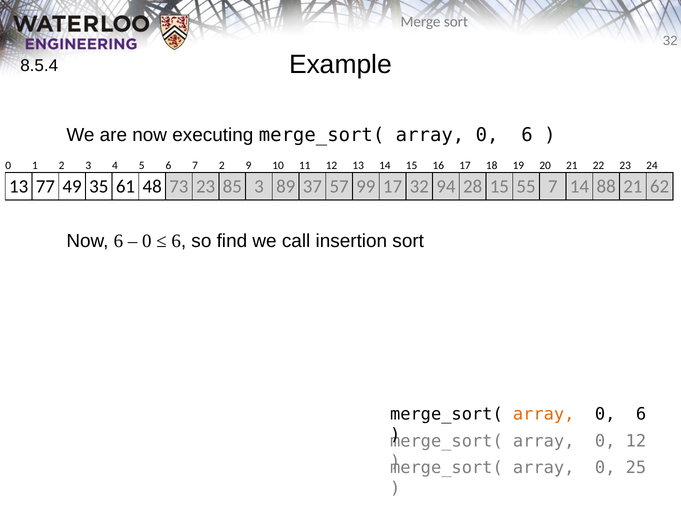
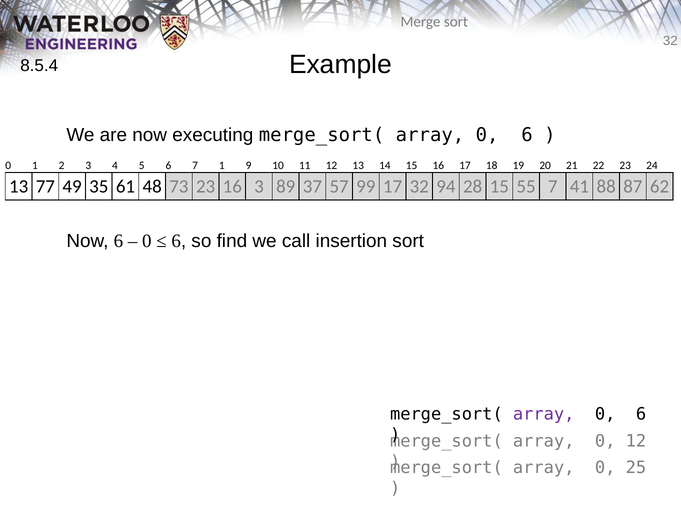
7 2: 2 -> 1
23 85: 85 -> 16
7 14: 14 -> 41
88 21: 21 -> 87
array at (544, 415) colour: orange -> purple
